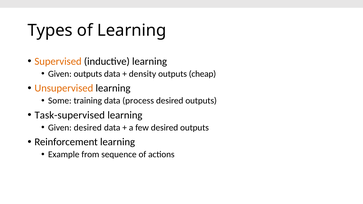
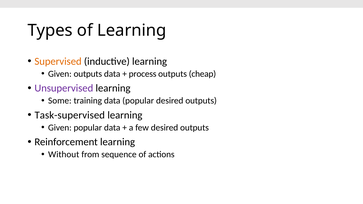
density: density -> process
Unsupervised colour: orange -> purple
data process: process -> popular
Given desired: desired -> popular
Example: Example -> Without
